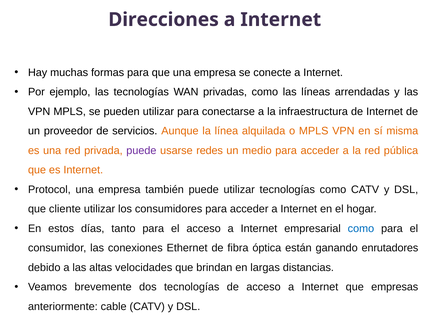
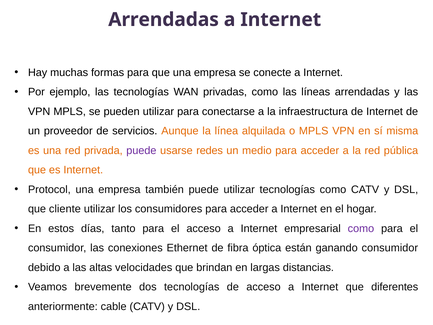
Direcciones at (164, 20): Direcciones -> Arrendadas
como at (361, 228) colour: blue -> purple
ganando enrutadores: enrutadores -> consumidor
empresas: empresas -> diferentes
